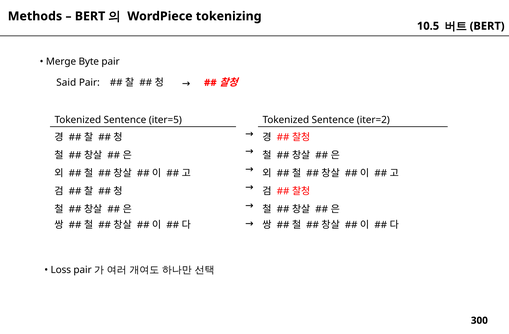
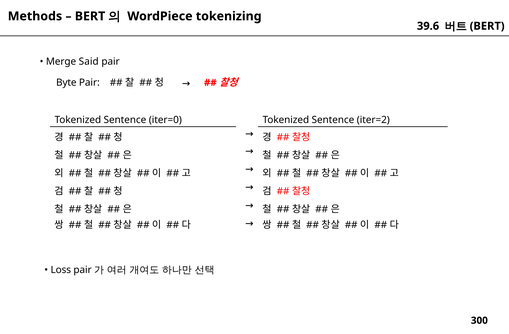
10.5: 10.5 -> 39.6
Byte: Byte -> Said
Said: Said -> Byte
iter=5: iter=5 -> iter=0
